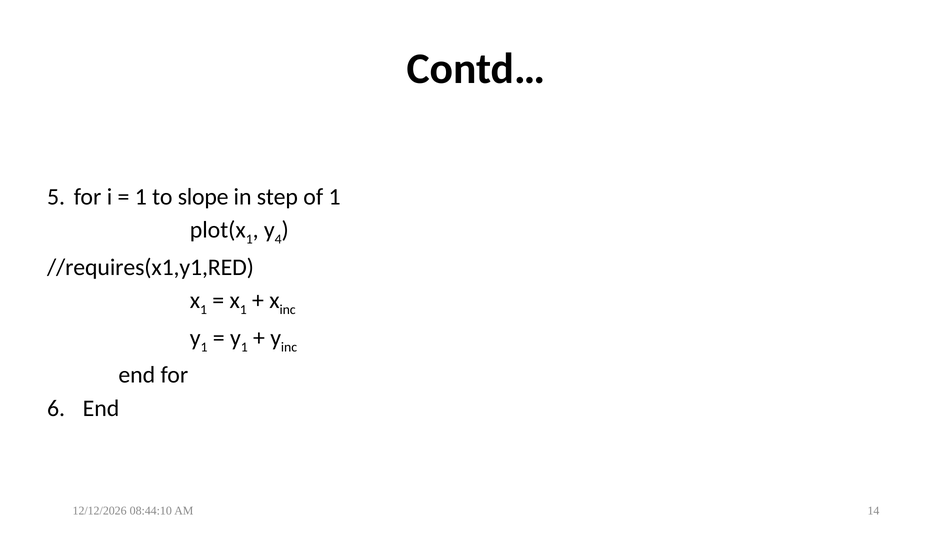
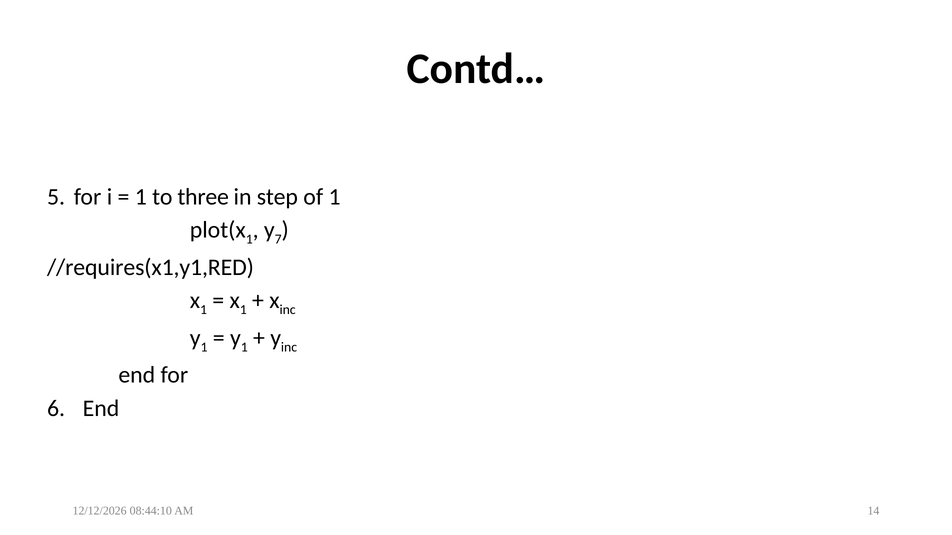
slope: slope -> three
4: 4 -> 7
